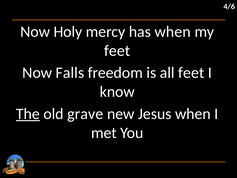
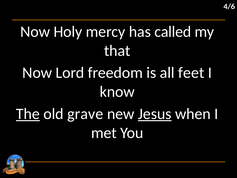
has when: when -> called
feet at (117, 51): feet -> that
Falls: Falls -> Lord
Jesus underline: none -> present
